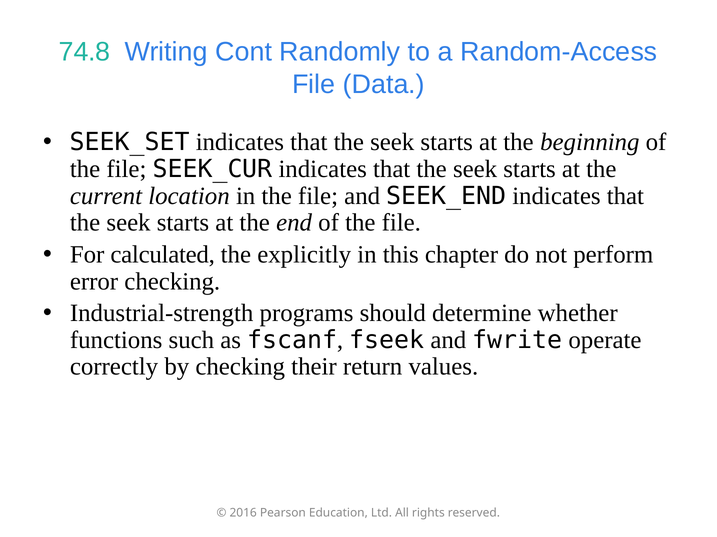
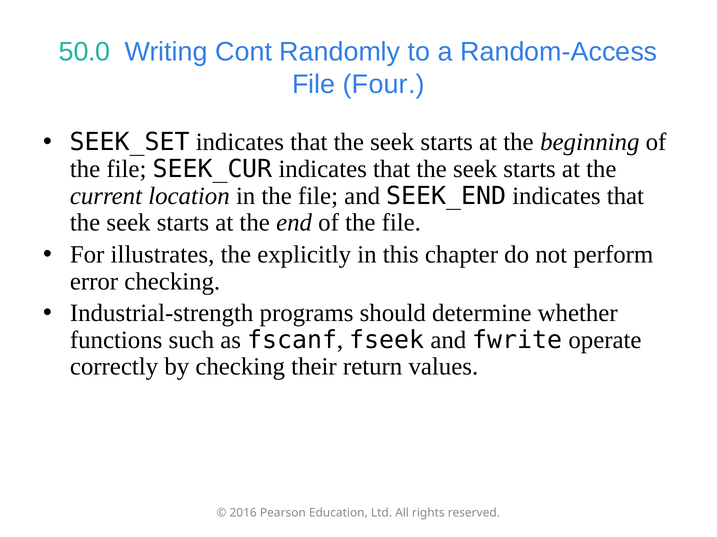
74.8: 74.8 -> 50.0
Data: Data -> Four
calculated: calculated -> illustrates
